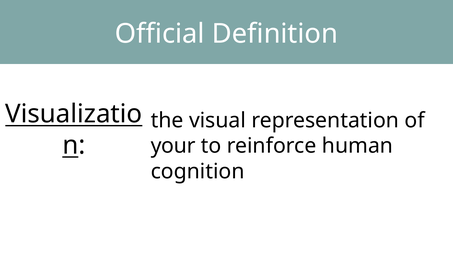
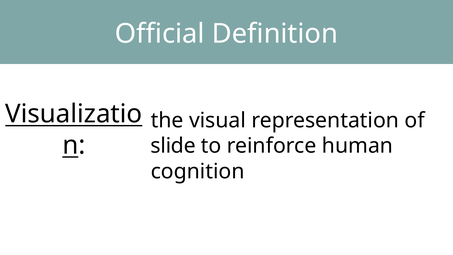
your: your -> slide
